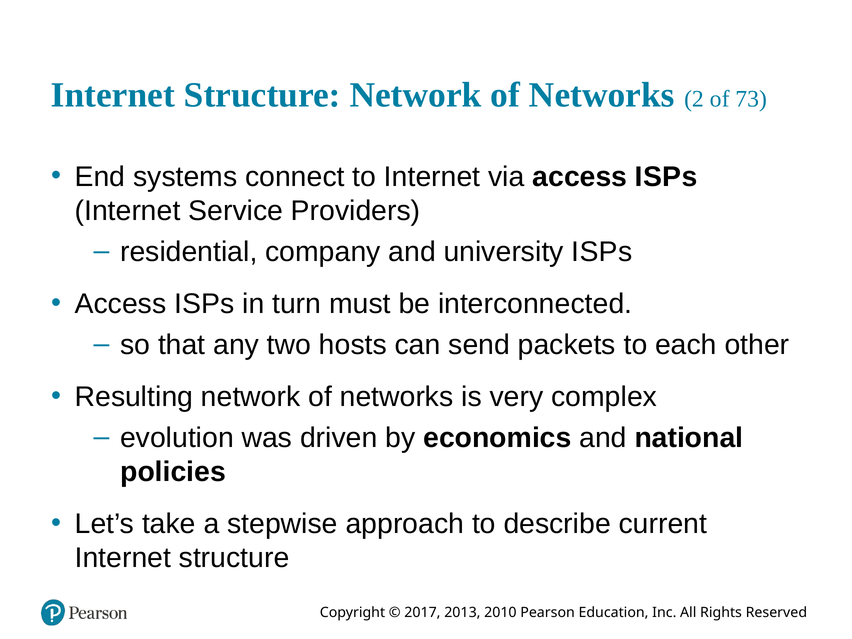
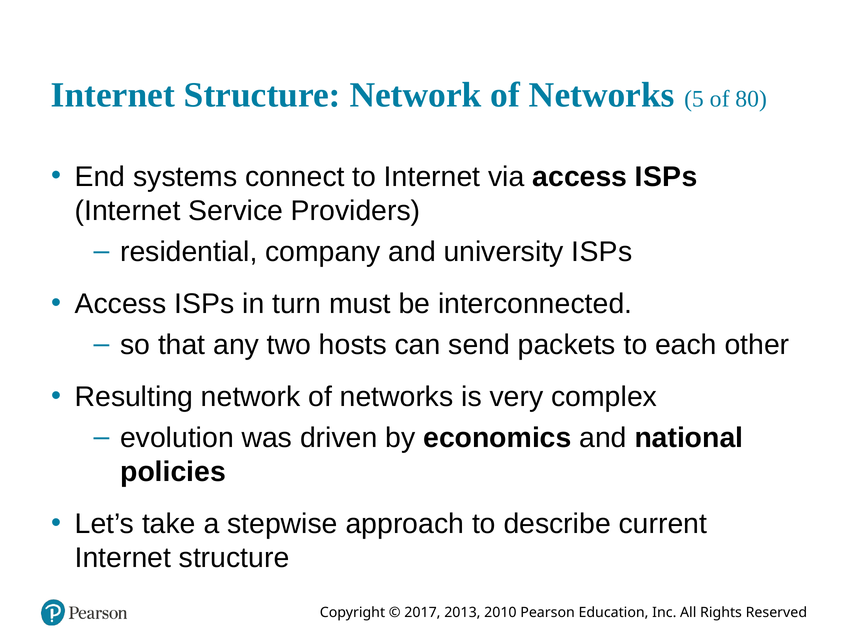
2: 2 -> 5
73: 73 -> 80
